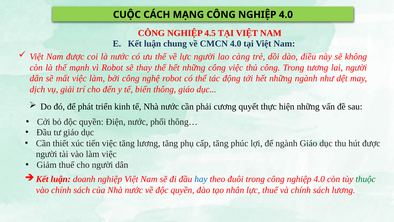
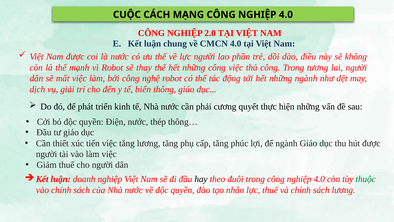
4.5: 4.5 -> 2.0
càng: càng -> phần
phối: phối -> thép
hay colour: blue -> black
